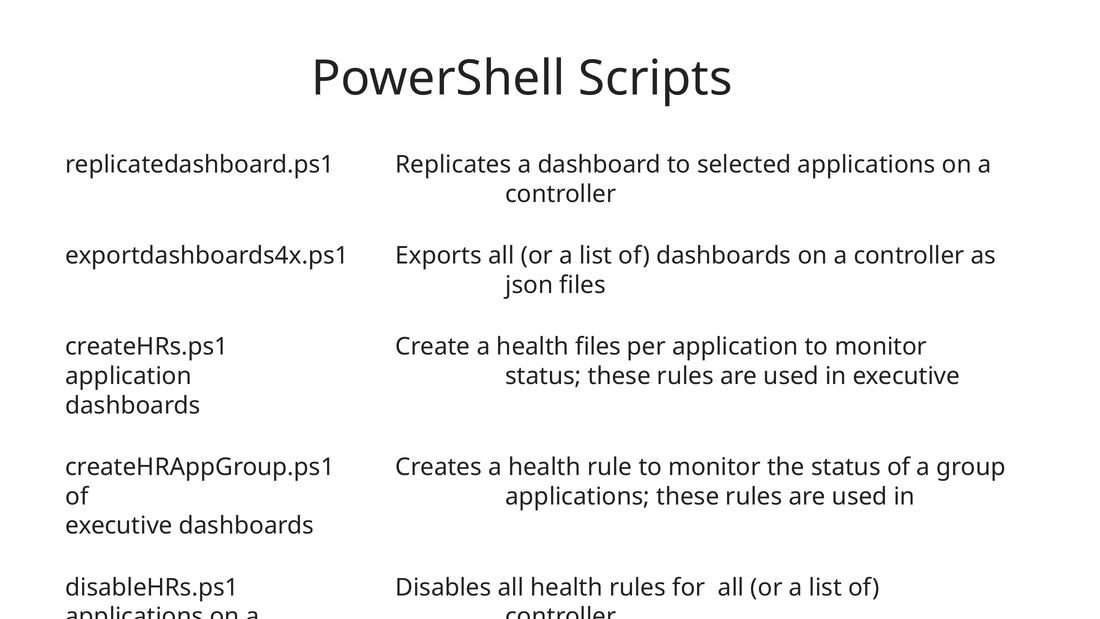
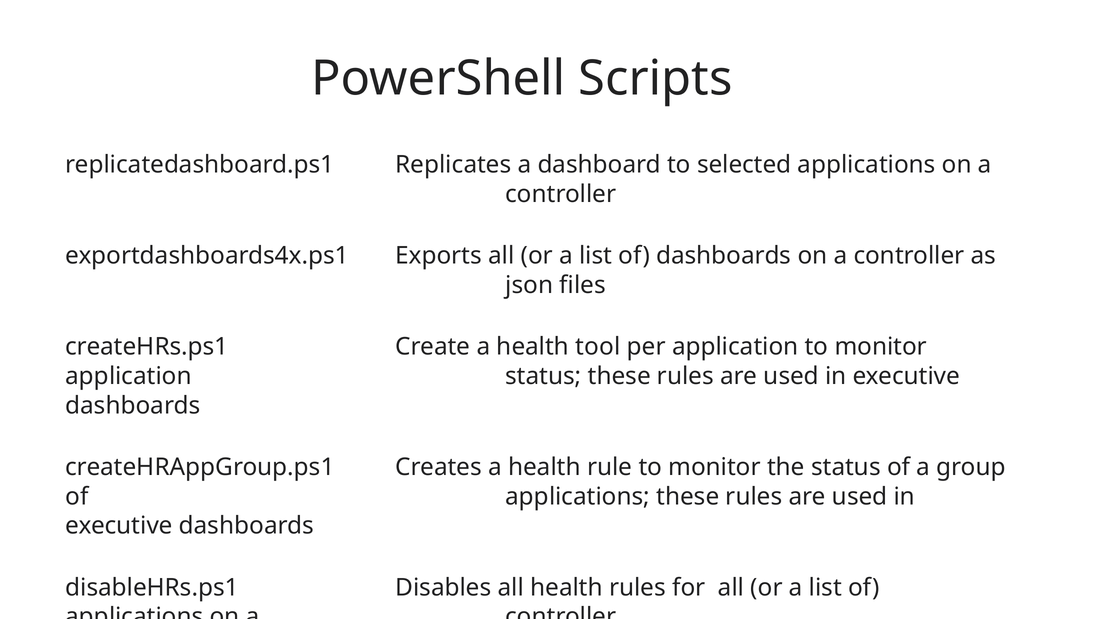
health files: files -> tool
